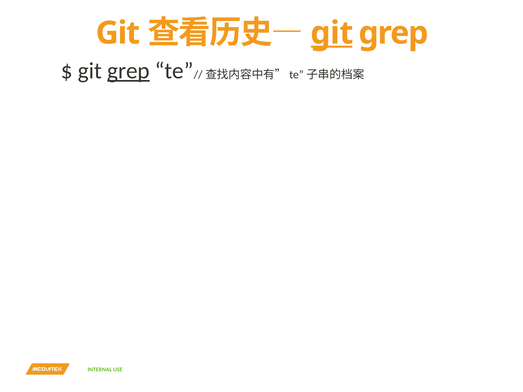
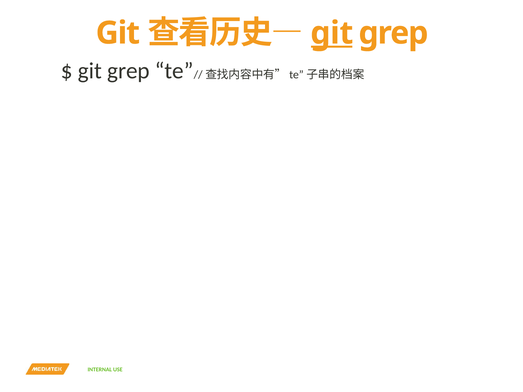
grep at (128, 71) underline: present -> none
